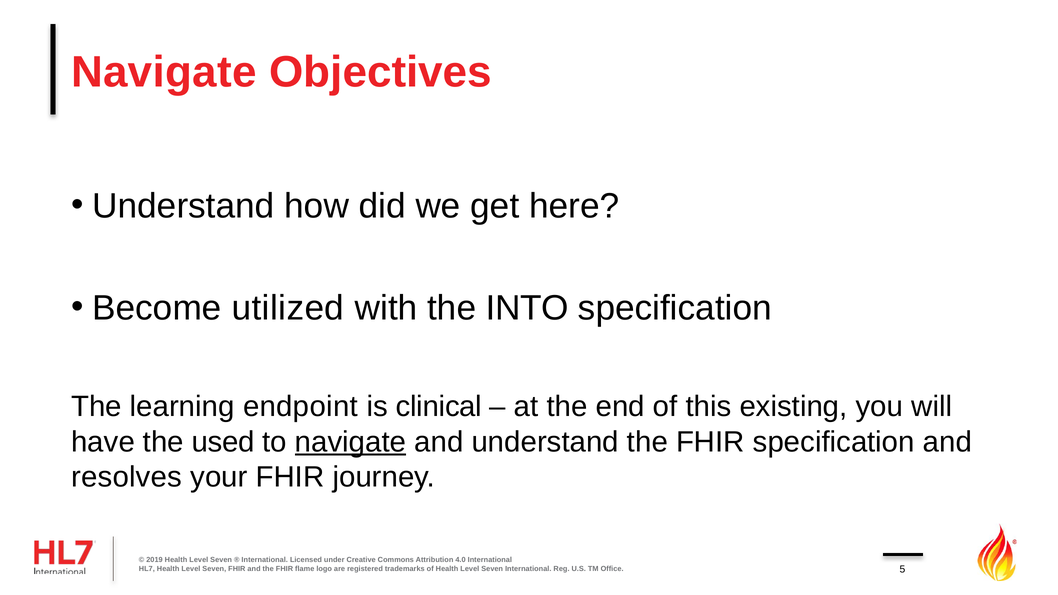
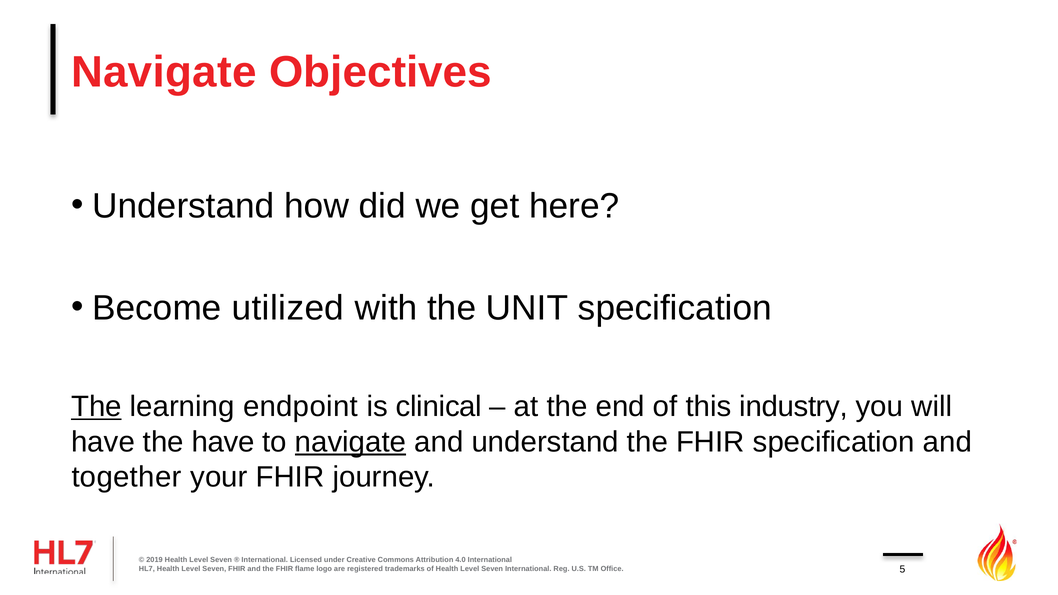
INTO: INTO -> UNIT
The at (96, 407) underline: none -> present
existing: existing -> industry
the used: used -> have
resolves: resolves -> together
